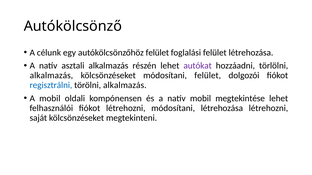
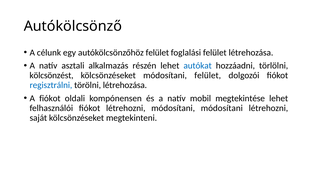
autókat colour: purple -> blue
alkalmazás at (51, 76): alkalmazás -> kölcsönzést
törölni alkalmazás: alkalmazás -> létrehozása
A mobil: mobil -> fiókot
módosítani létrehozása: létrehozása -> módosítani
